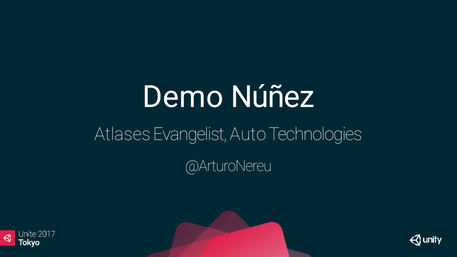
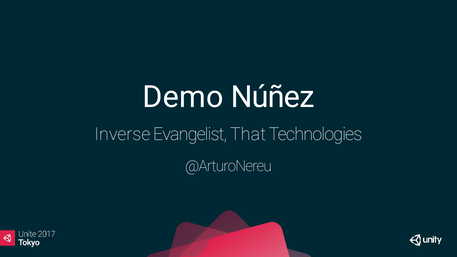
Atlases: Atlases -> Inverse
Auto: Auto -> That
